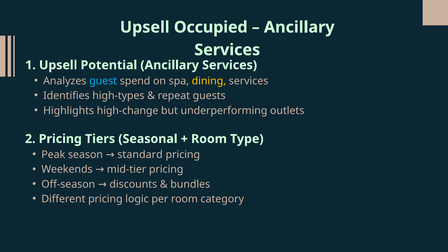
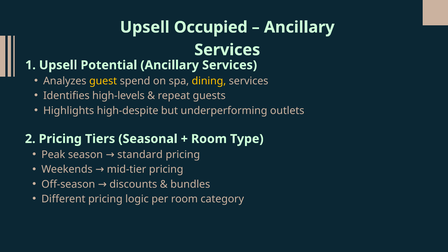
guest colour: light blue -> yellow
high-types: high-types -> high-levels
high-change: high-change -> high-despite
